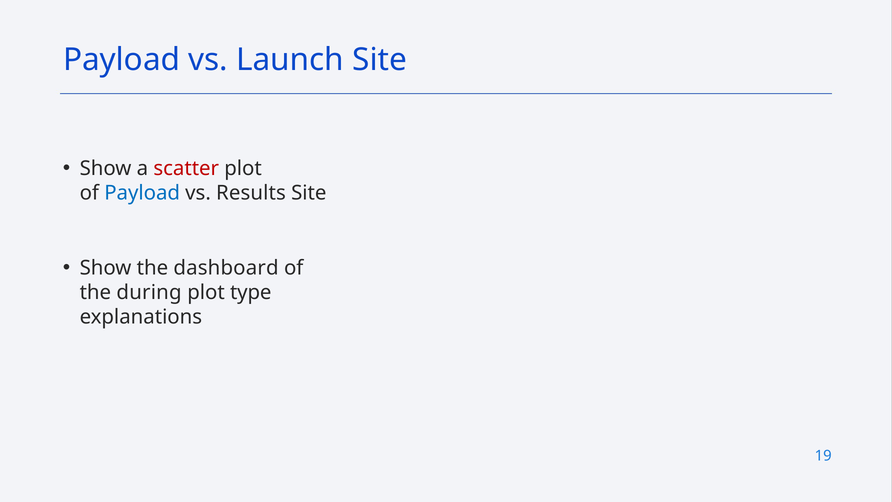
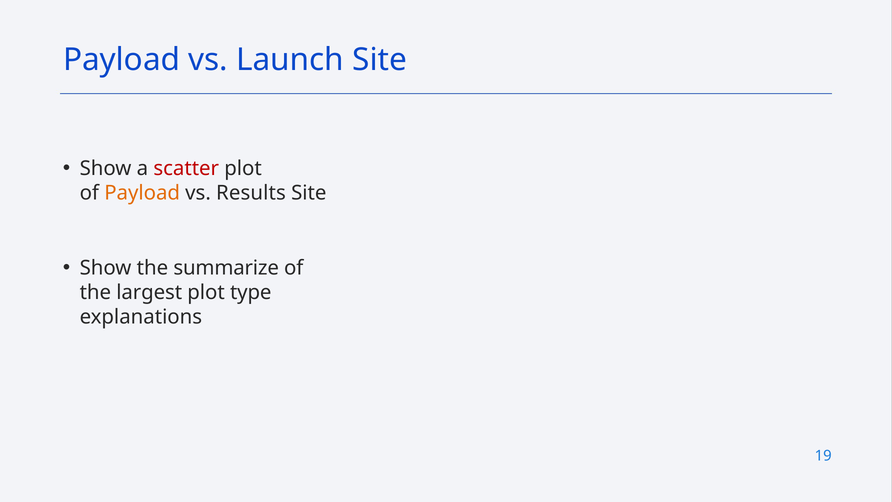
Payload at (142, 193) colour: blue -> orange
dashboard: dashboard -> summarize
during: during -> largest
